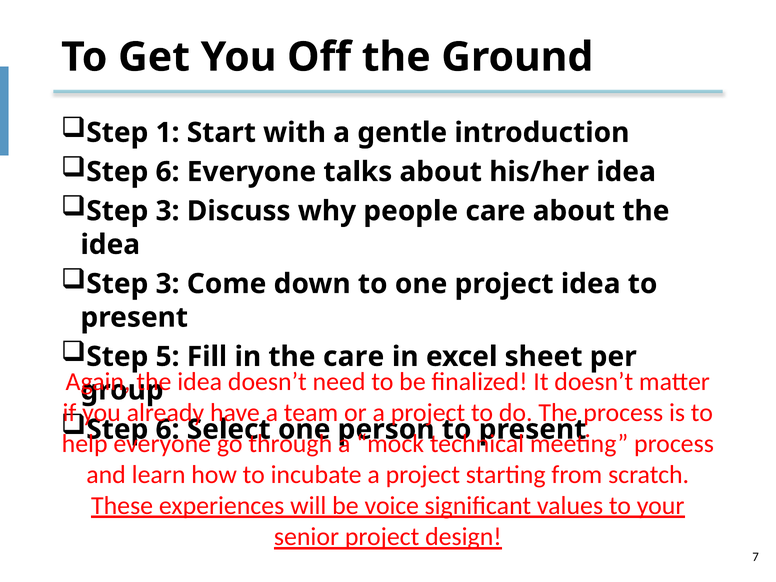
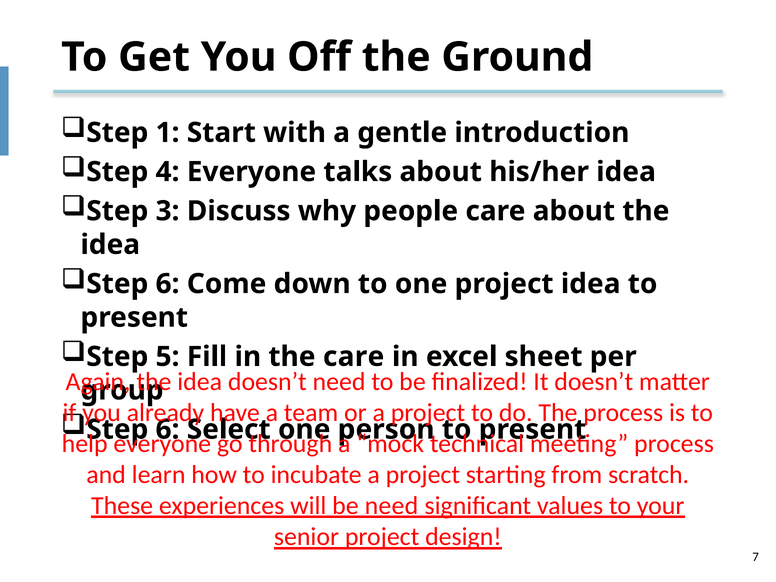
6 at (168, 172): 6 -> 4
3 at (168, 284): 3 -> 6
be voice: voice -> need
